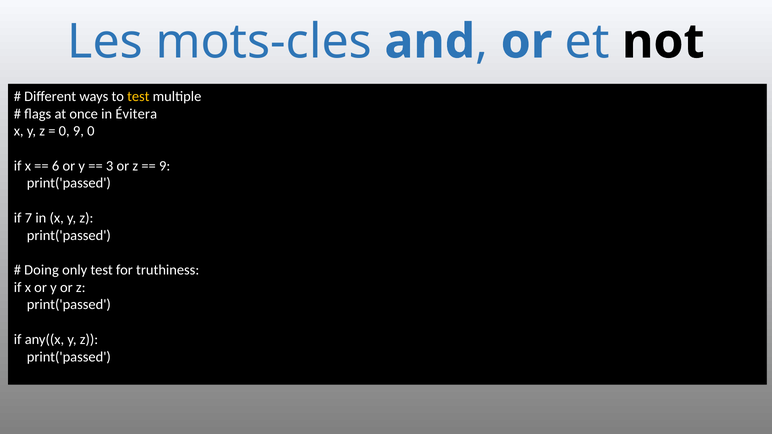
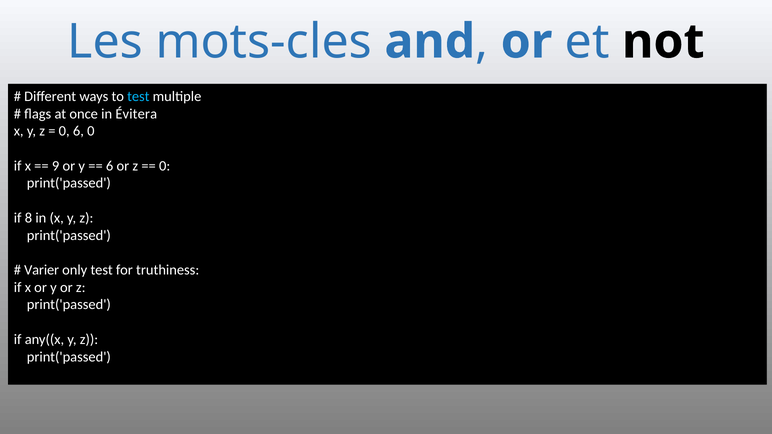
test at (138, 96) colour: yellow -> light blue
0 9: 9 -> 6
6: 6 -> 9
3 at (110, 166): 3 -> 6
9 at (165, 166): 9 -> 0
7: 7 -> 8
Doing: Doing -> Varier
